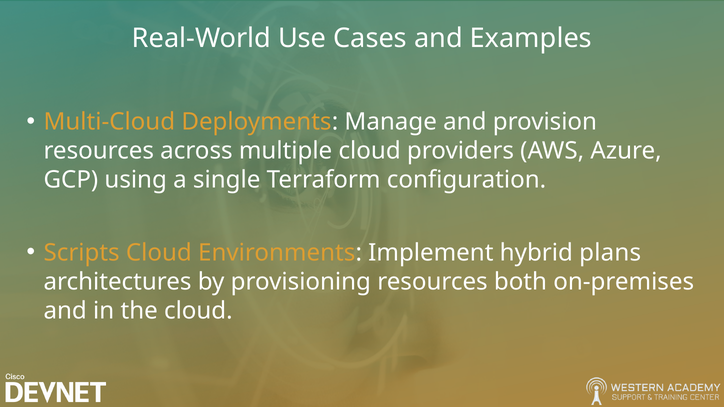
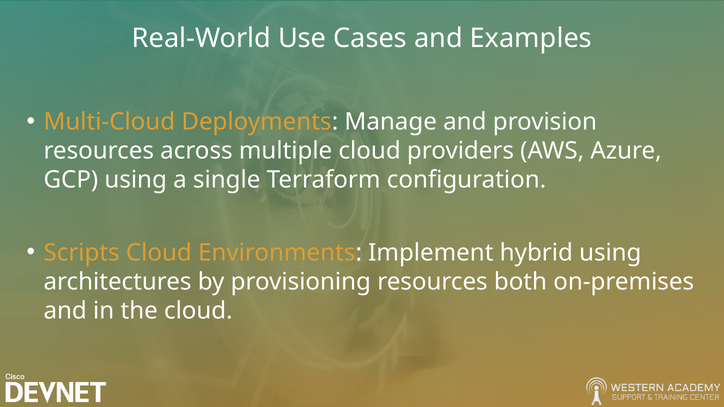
hybrid plans: plans -> using
